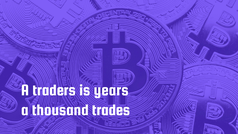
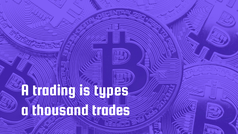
traders: traders -> trading
years: years -> types
